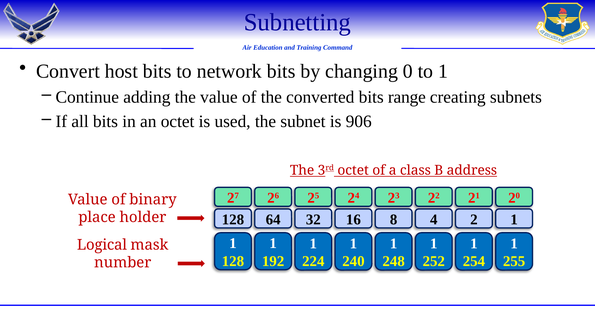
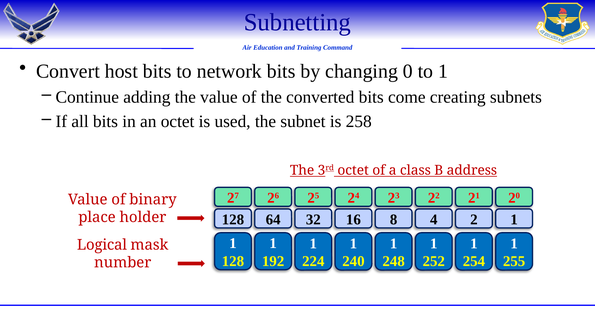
range: range -> come
906: 906 -> 258
